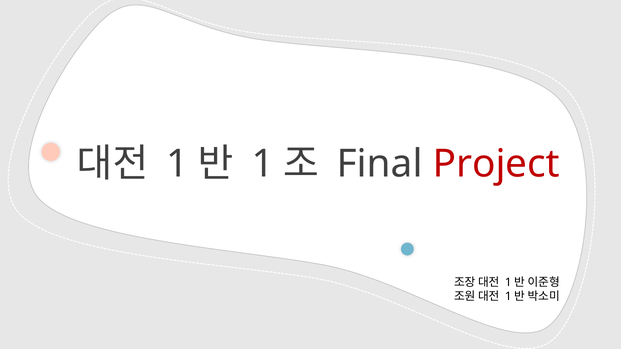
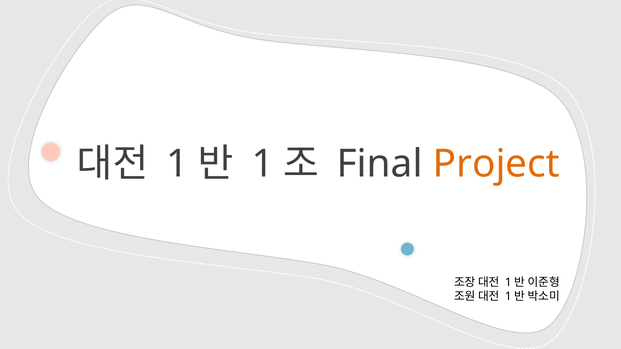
Project colour: red -> orange
